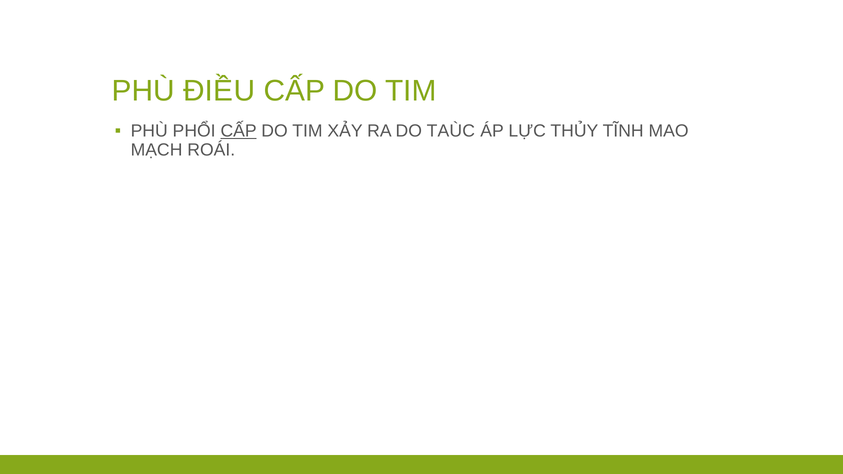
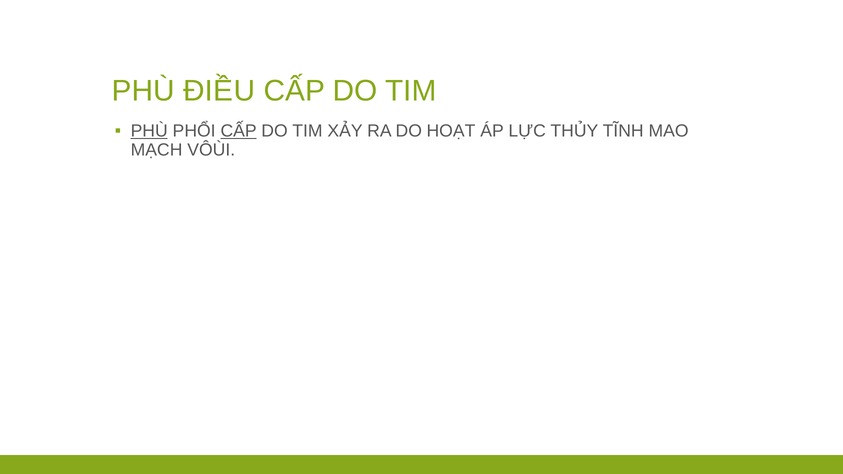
PHÙ at (149, 131) underline: none -> present
TAÙC: TAÙC -> HOẠT
ROÁI: ROÁI -> VÔÙI
